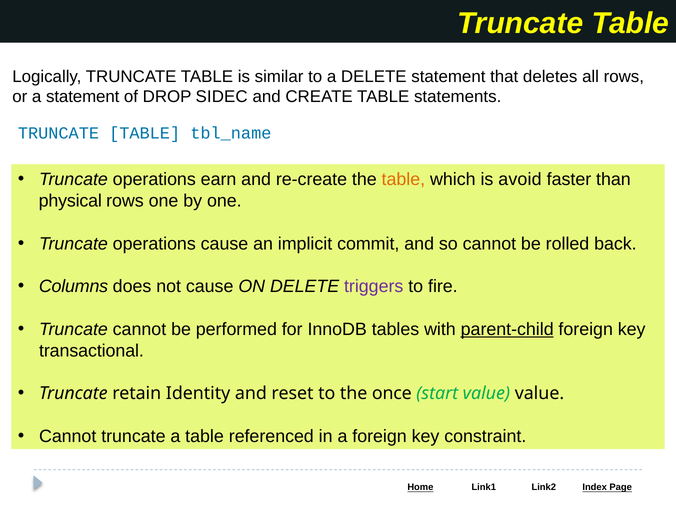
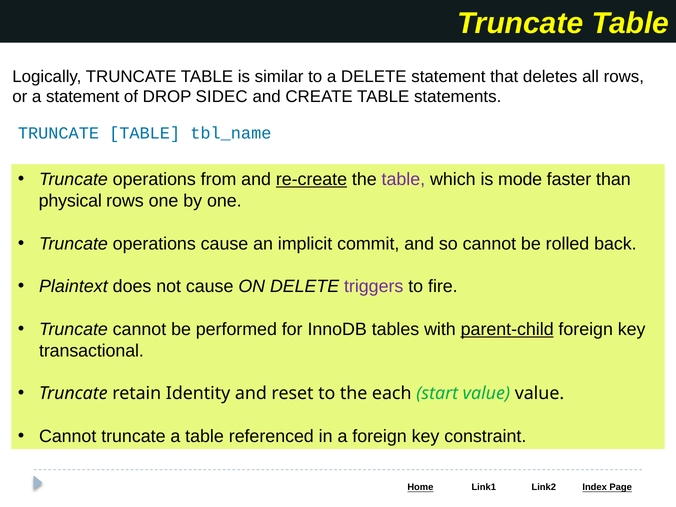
earn: earn -> from
re-create underline: none -> present
table at (403, 179) colour: orange -> purple
avoid: avoid -> mode
Columns: Columns -> Plaintext
once: once -> each
